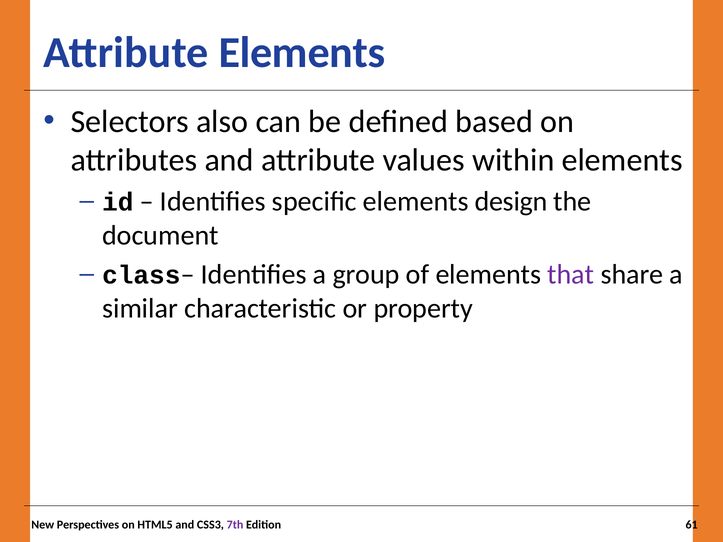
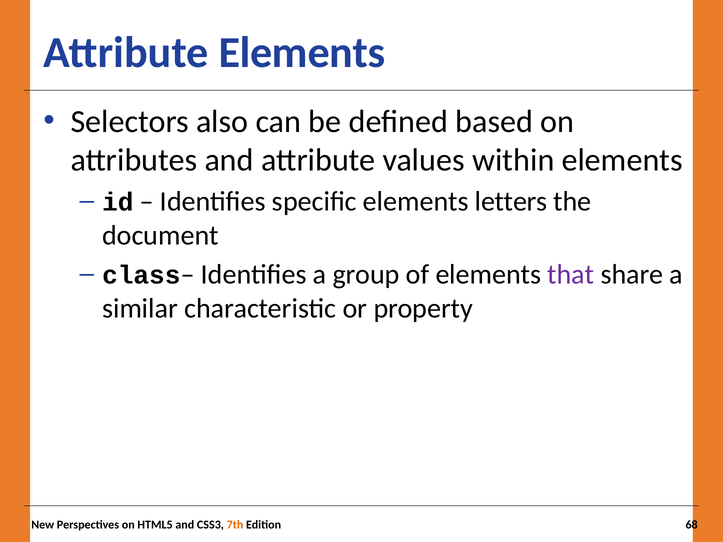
design: design -> letters
7th colour: purple -> orange
61: 61 -> 68
